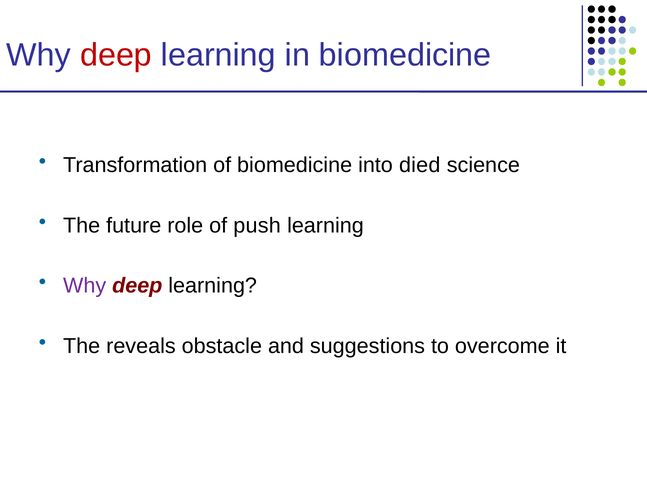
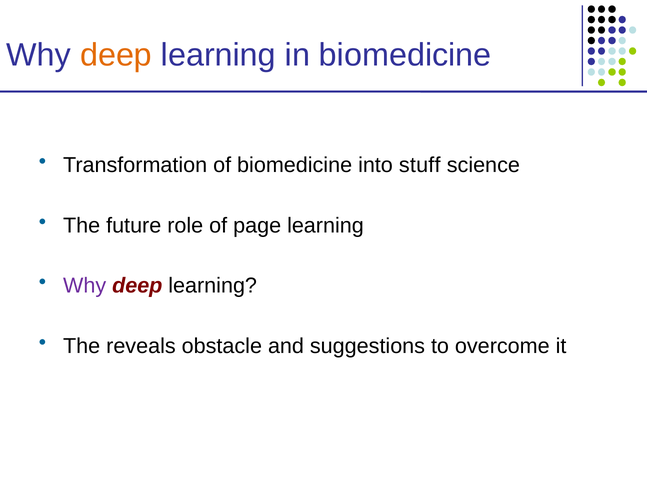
deep at (116, 55) colour: red -> orange
died: died -> stuff
push: push -> page
